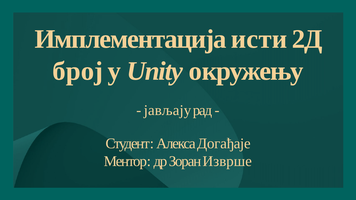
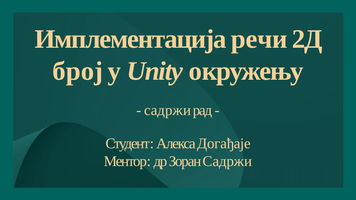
исти: исти -> речи
јављају at (168, 110): јављају -> садржи
Зоран Изврше: Изврше -> Садржи
